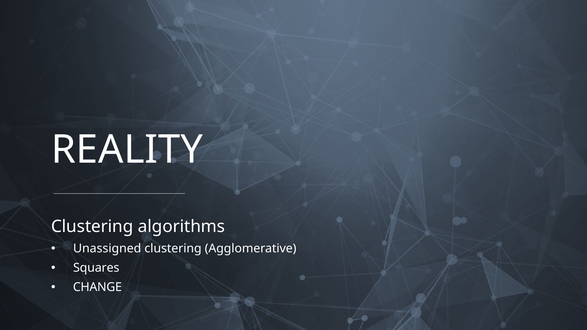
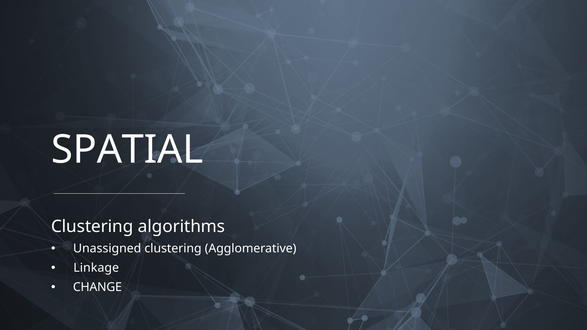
REALITY: REALITY -> SPATIAL
Squares: Squares -> Linkage
